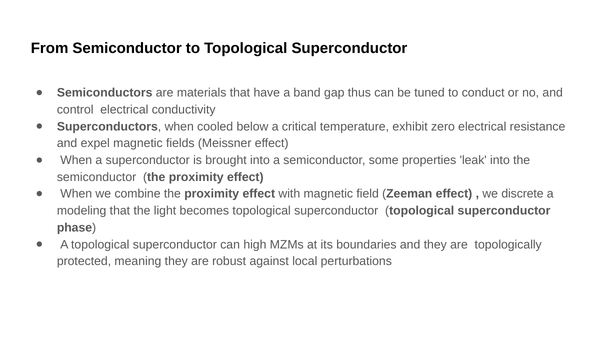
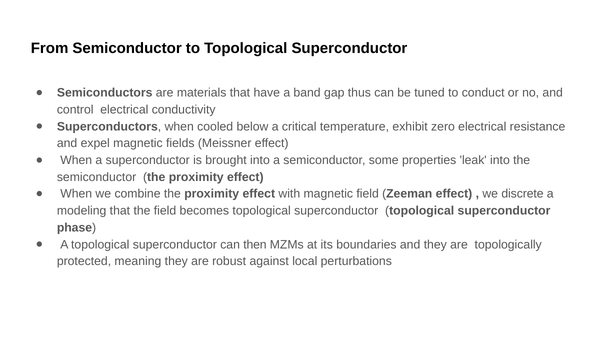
the light: light -> field
high: high -> then
